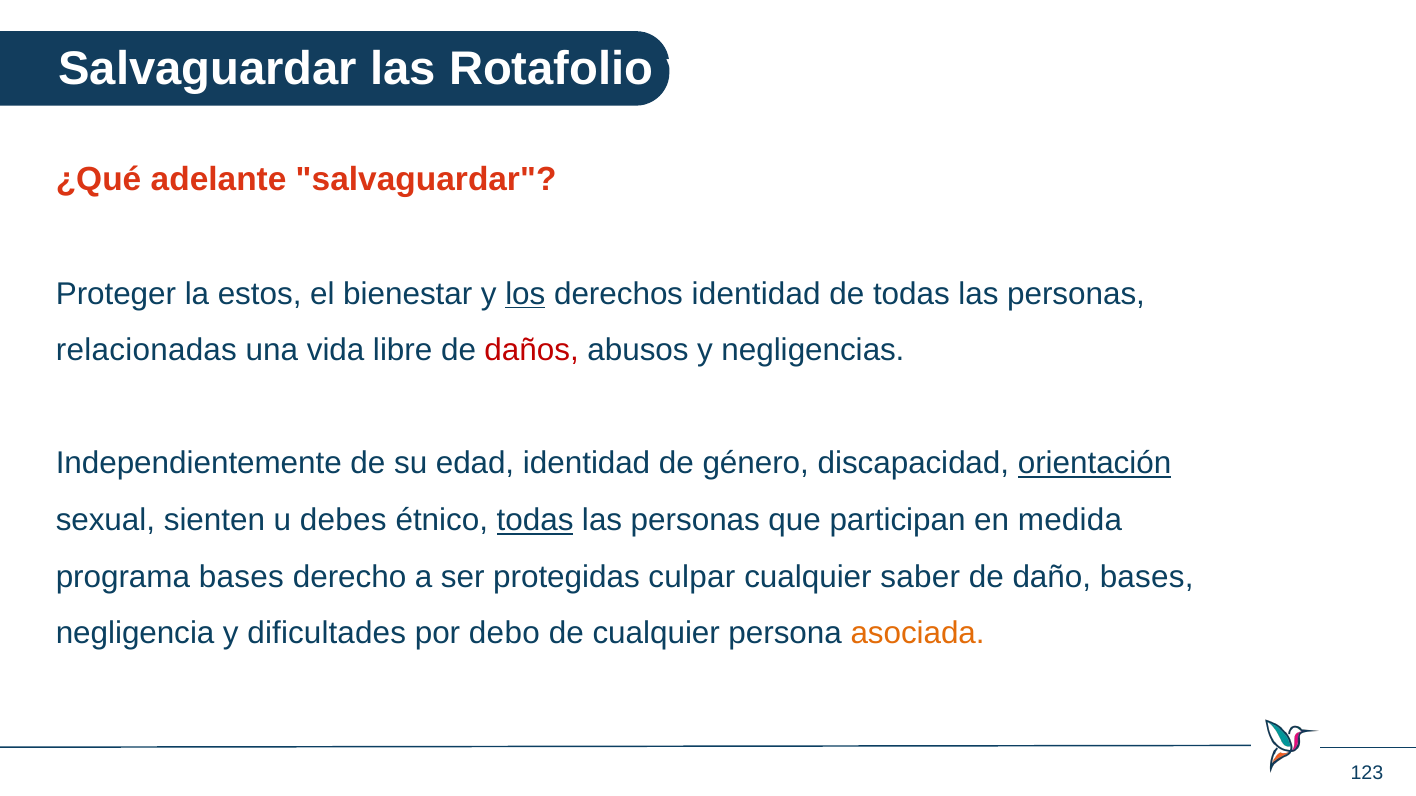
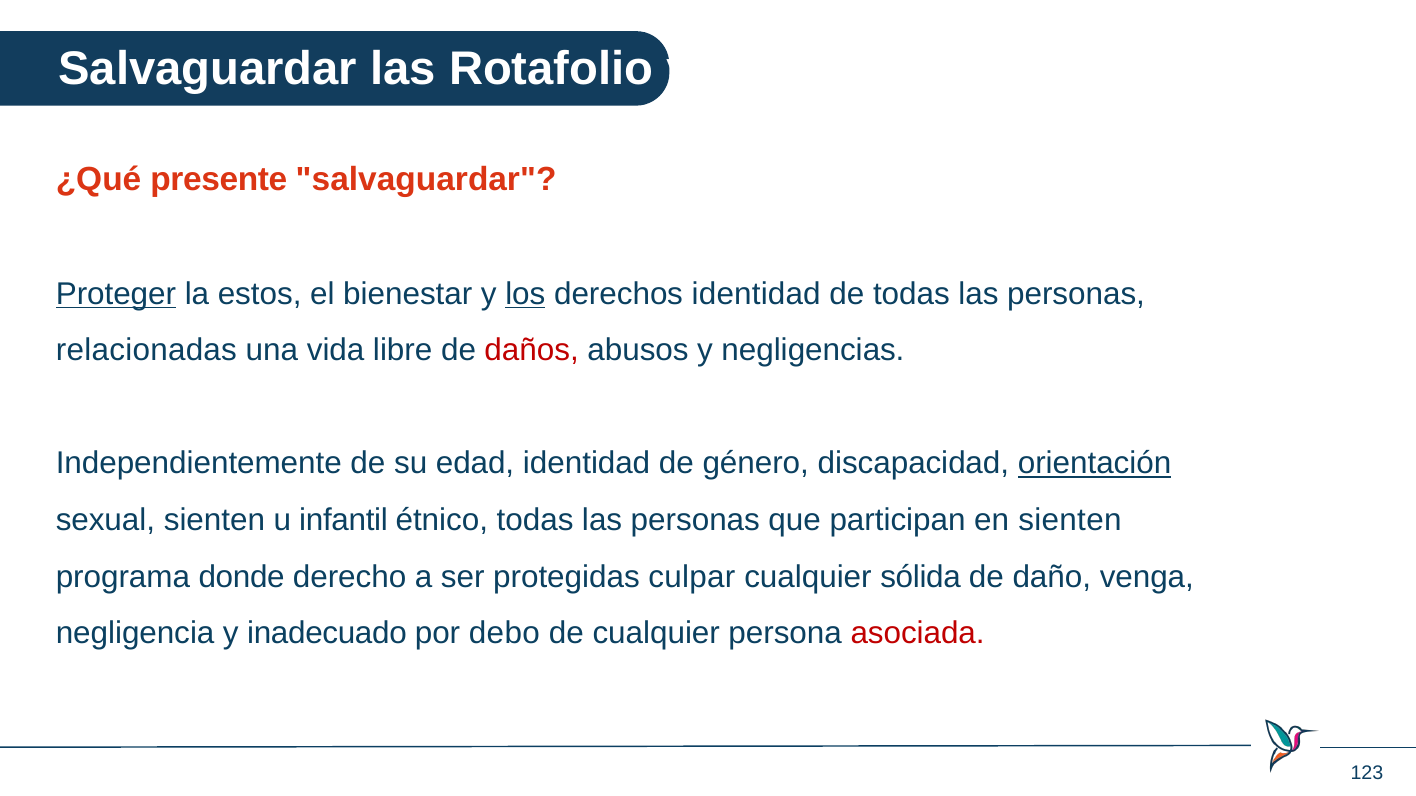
adelante: adelante -> presente
Proteger underline: none -> present
debes: debes -> infantil
todas at (535, 521) underline: present -> none
en medida: medida -> sienten
programa bases: bases -> donde
saber: saber -> sólida
daño bases: bases -> venga
dificultades: dificultades -> inadecuado
asociada colour: orange -> red
